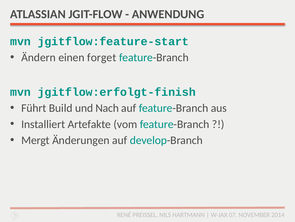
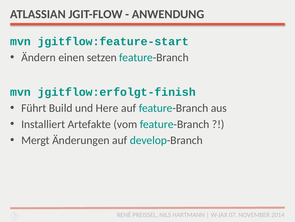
forget: forget -> setzen
Nach: Nach -> Here
